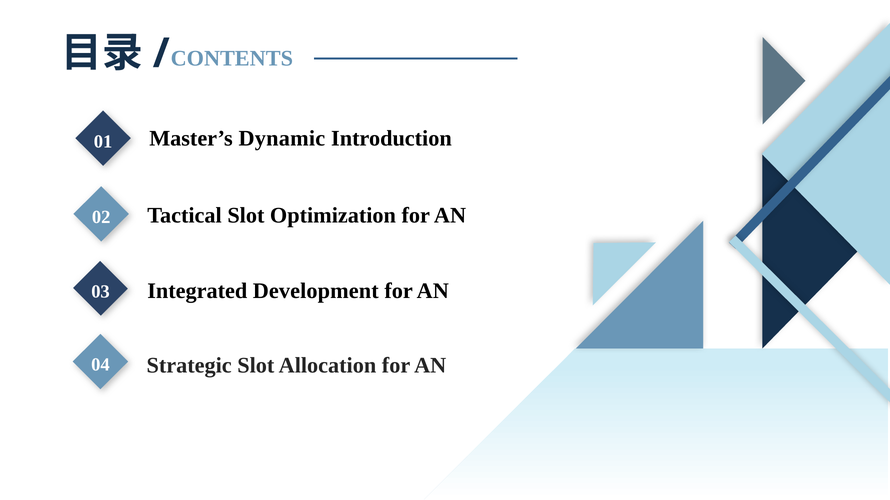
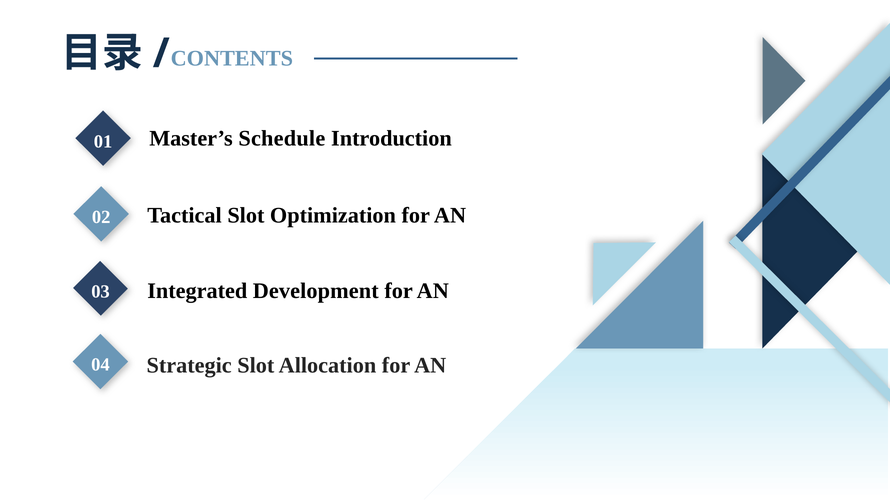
Dynamic: Dynamic -> Schedule
